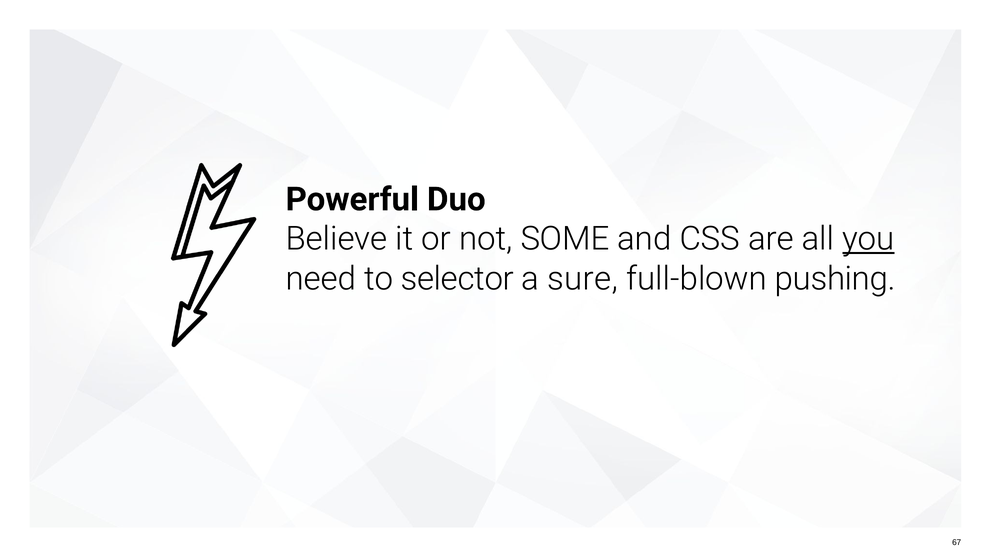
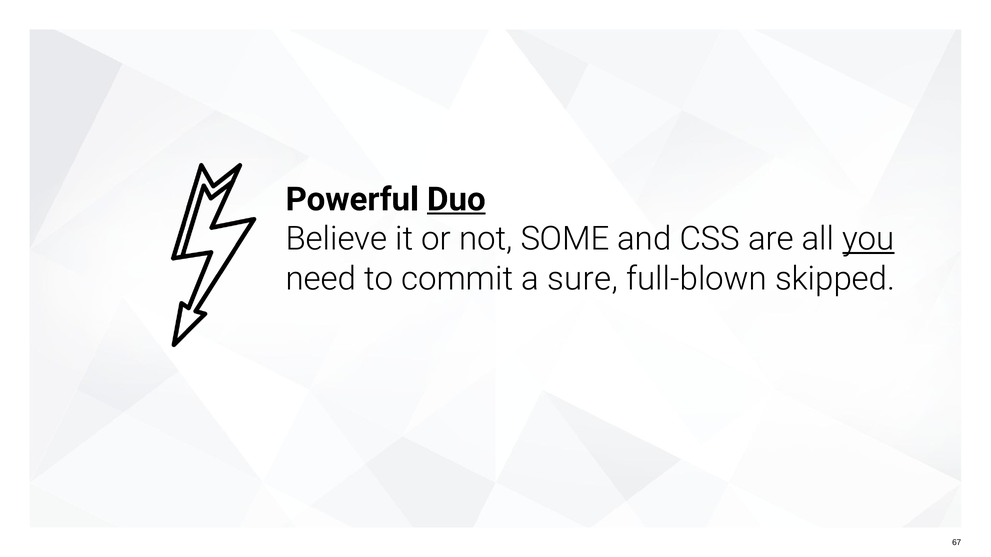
Duo underline: none -> present
selector: selector -> commit
pushing: pushing -> skipped
